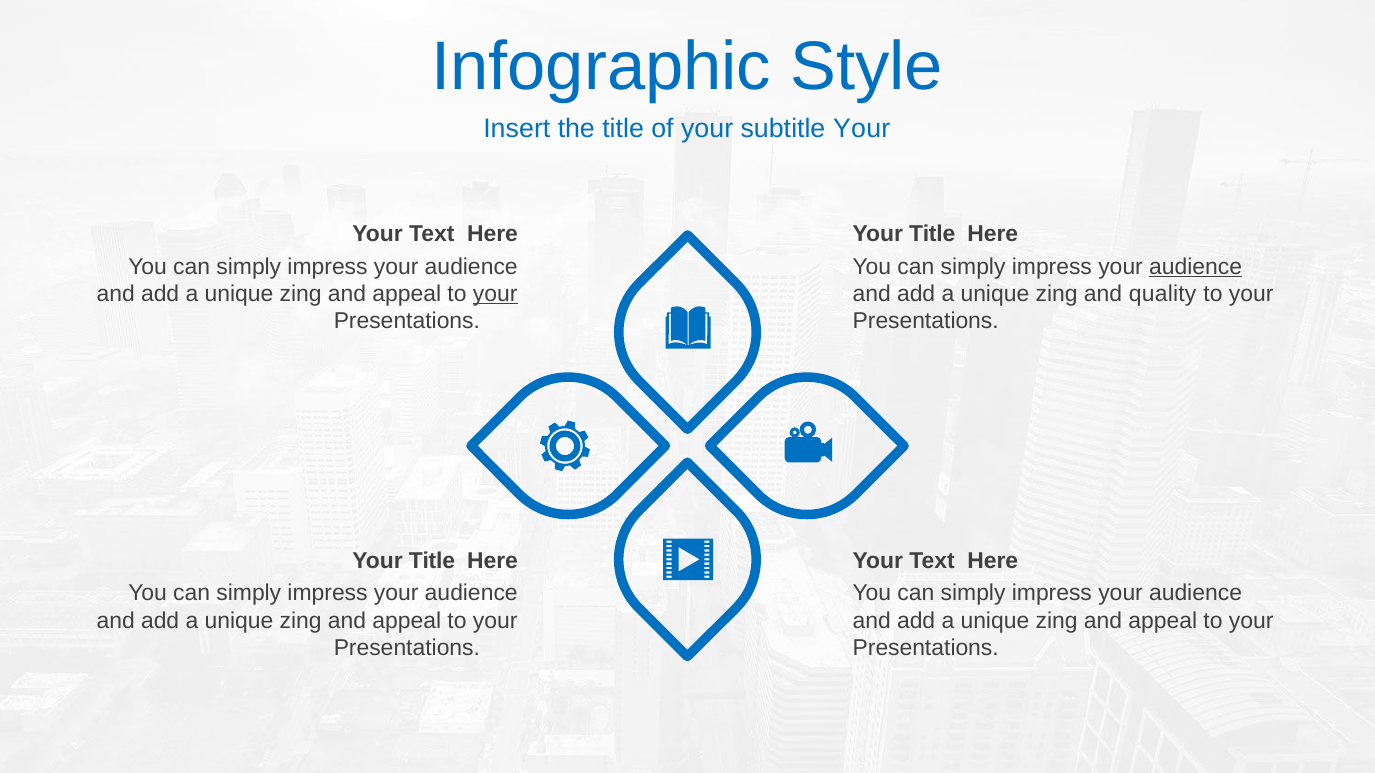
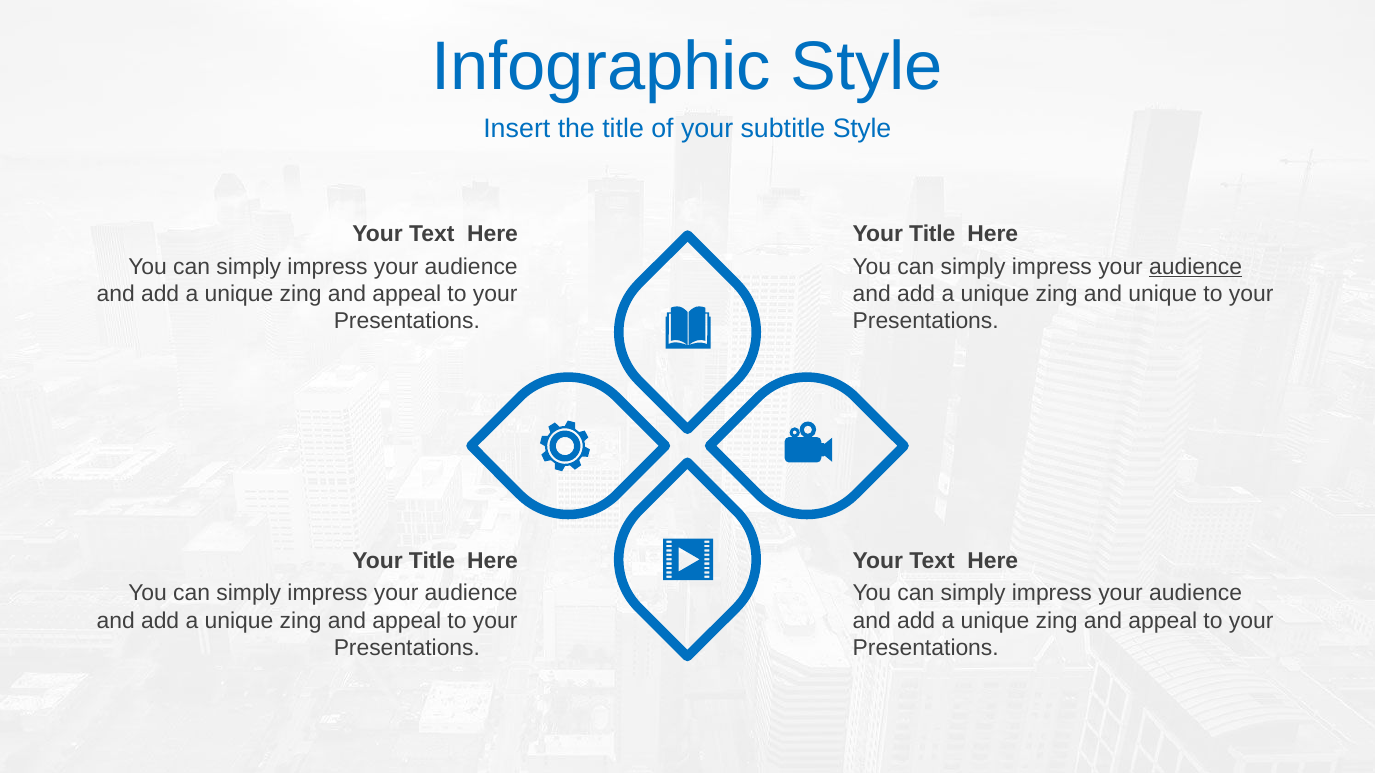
subtitle Your: Your -> Style
your at (495, 294) underline: present -> none
and quality: quality -> unique
